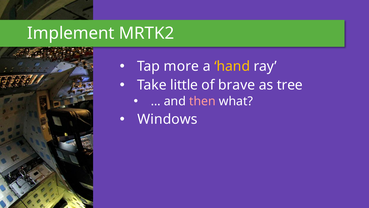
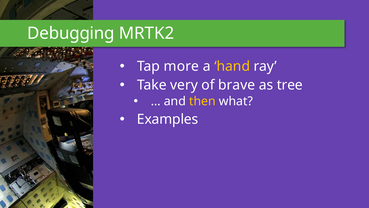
Implement: Implement -> Debugging
little: little -> very
then colour: pink -> yellow
Windows: Windows -> Examples
